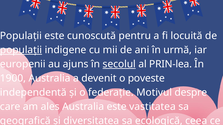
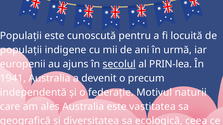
populații at (21, 50) underline: present -> none
1900: 1900 -> 1941
devenit o poveste: poveste -> precum
Motivul despre: despre -> naturii
